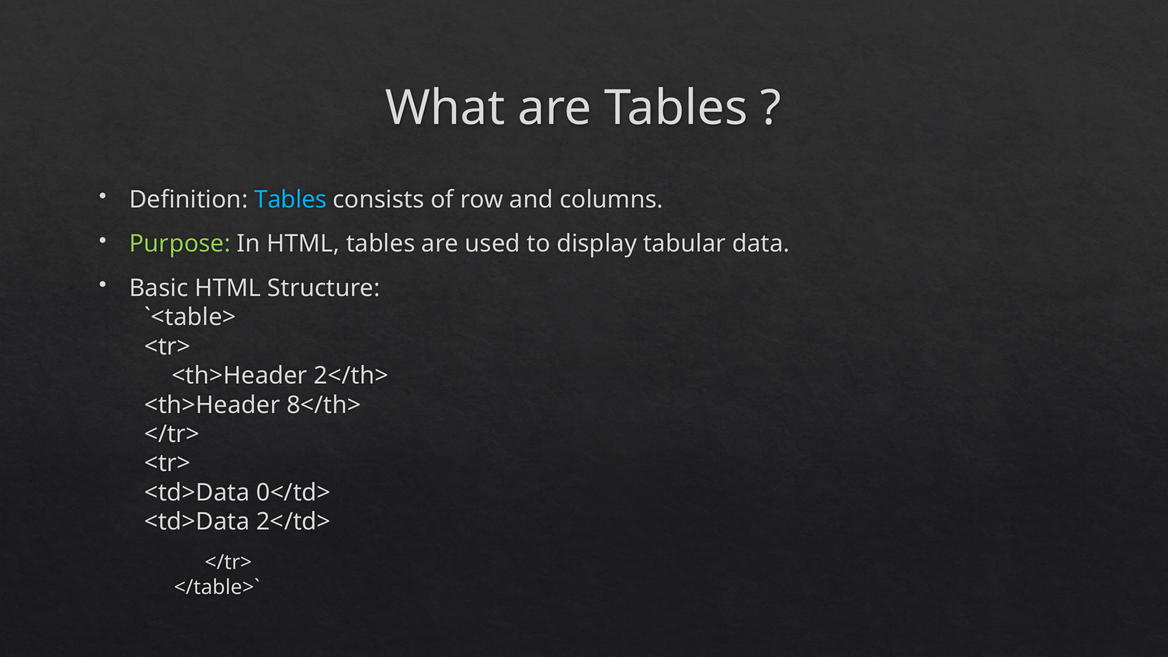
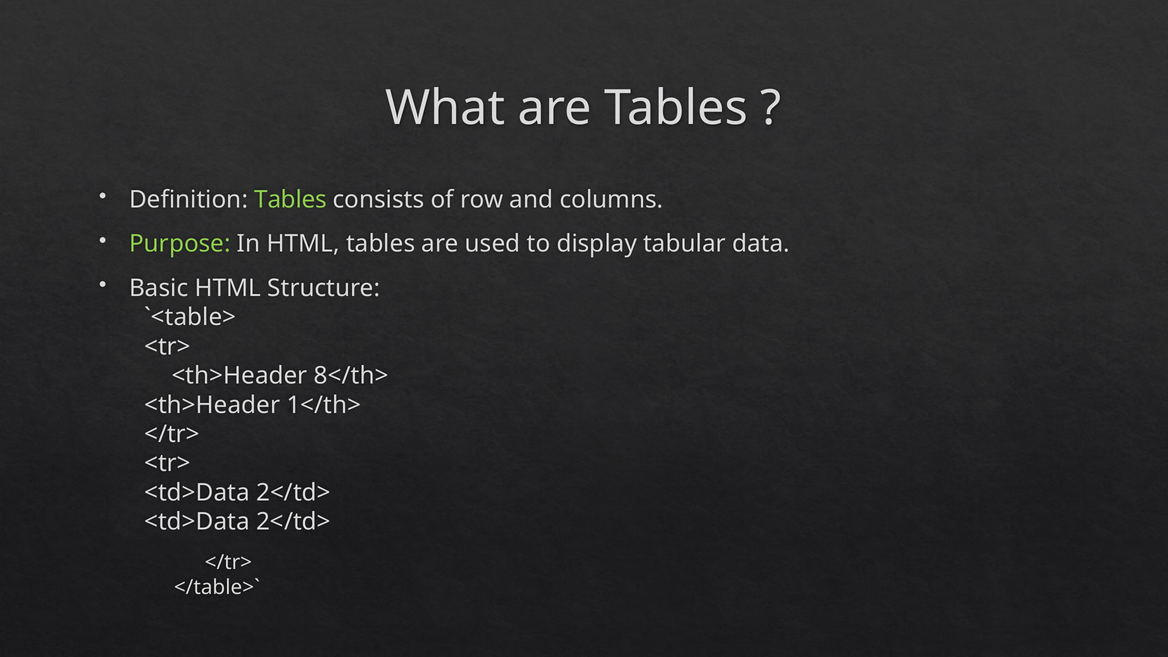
Tables at (291, 200) colour: light blue -> light green
2</th>: 2</th> -> 8</th>
8</th>: 8</th> -> 1</th>
0</td> at (293, 493): 0</td> -> 2</td>
